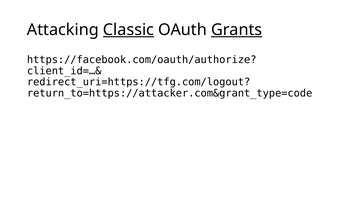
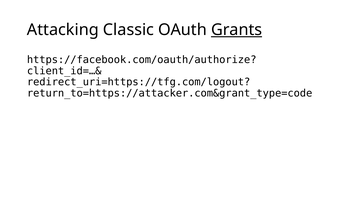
Classic underline: present -> none
